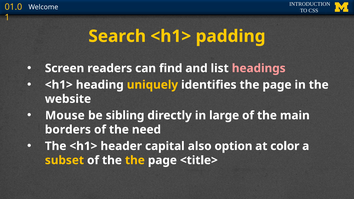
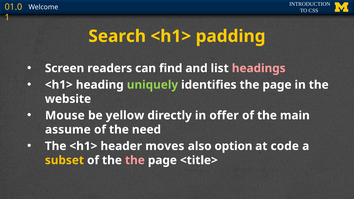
uniquely colour: yellow -> light green
sibling: sibling -> yellow
large: large -> offer
borders: borders -> assume
capital: capital -> moves
color: color -> code
the at (135, 160) colour: yellow -> pink
